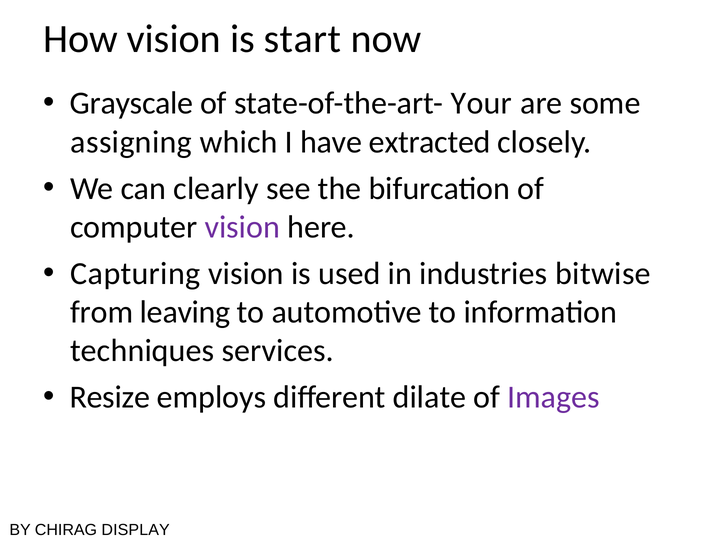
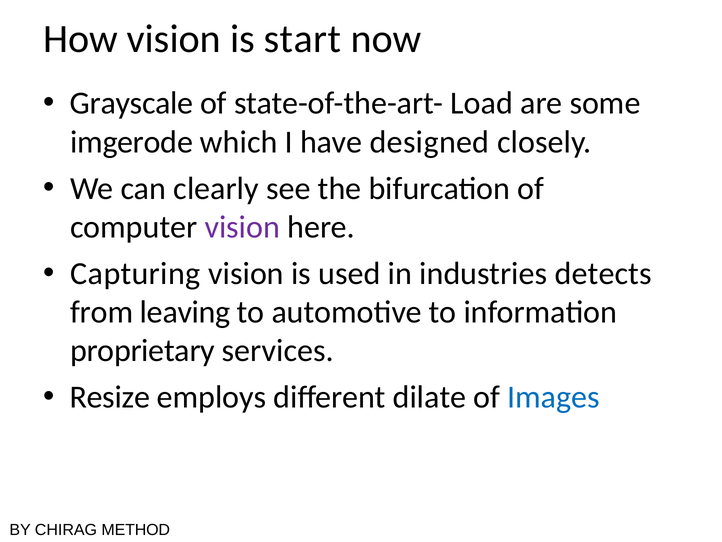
Your: Your -> Load
assigning: assigning -> imgerode
extracted: extracted -> designed
bitwise: bitwise -> detects
techniques: techniques -> proprietary
Images colour: purple -> blue
DISPLAY: DISPLAY -> METHOD
